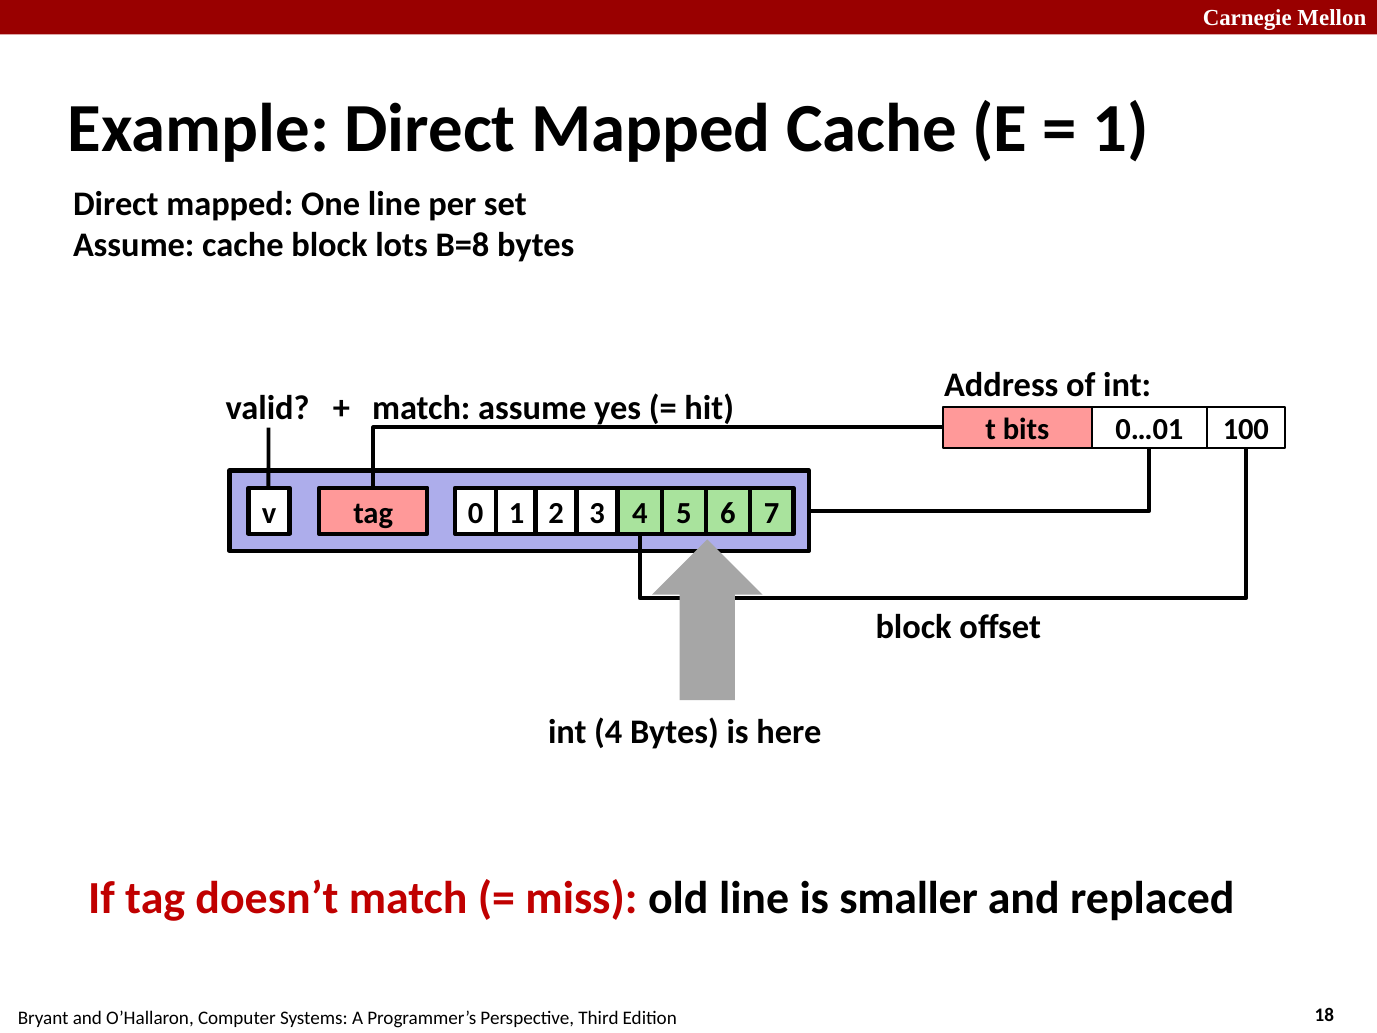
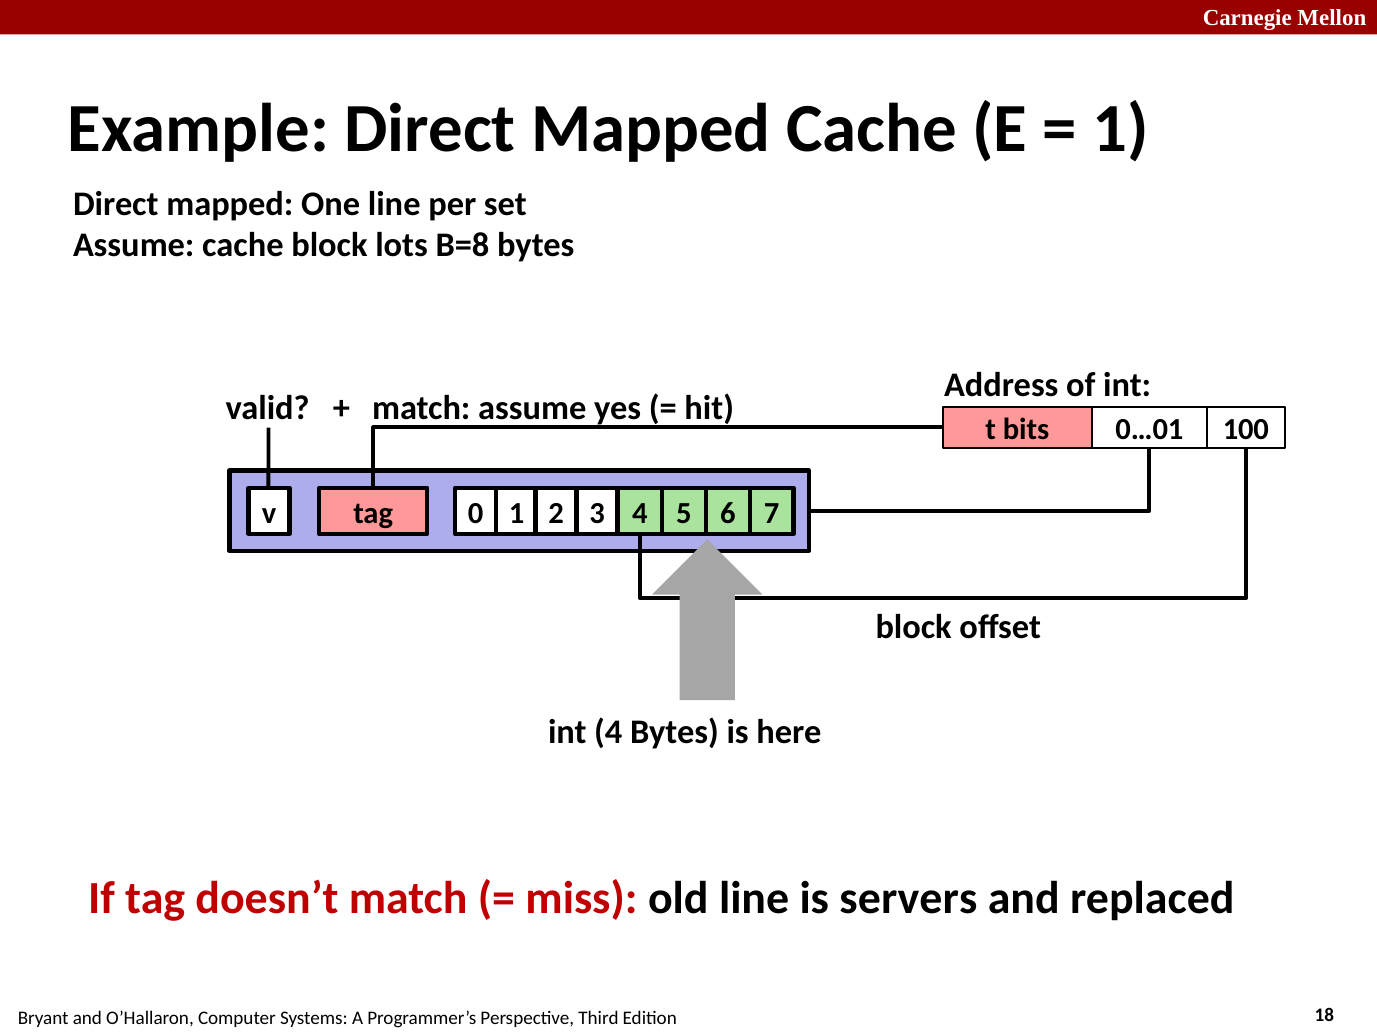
smaller: smaller -> servers
